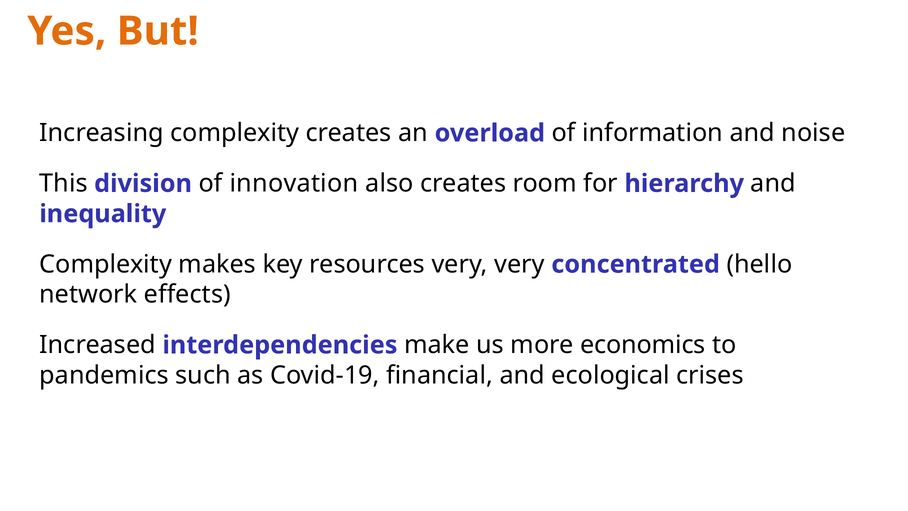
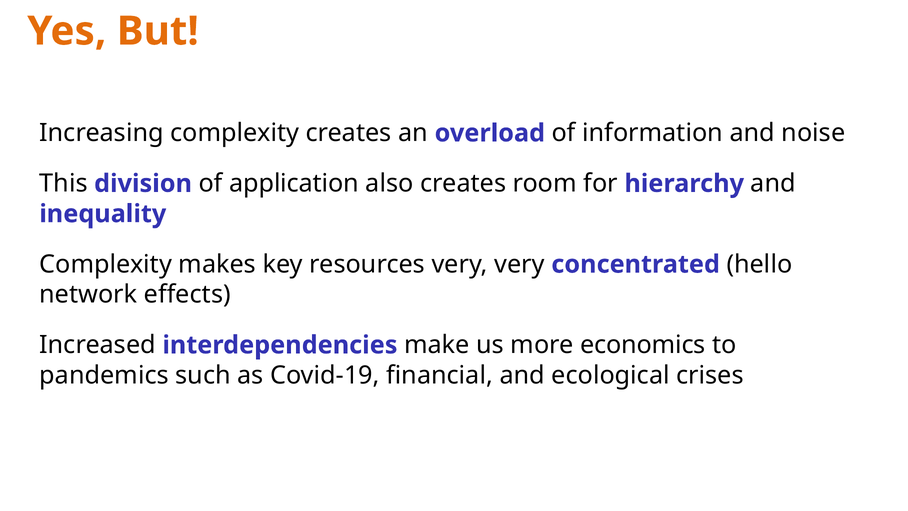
innovation: innovation -> application
